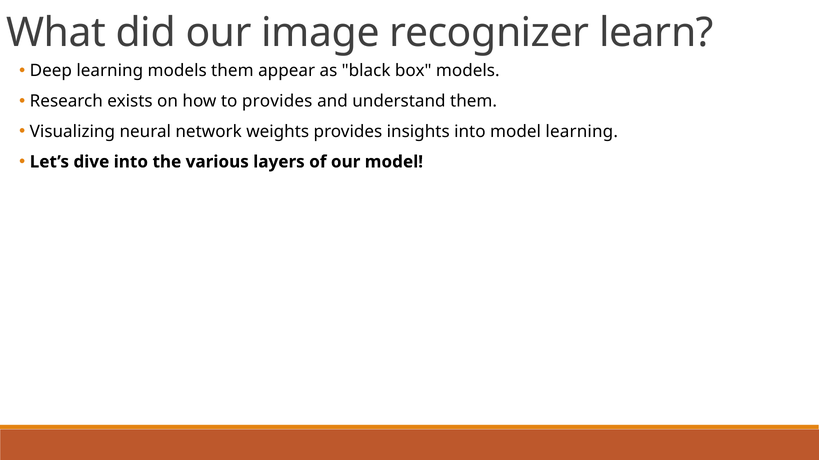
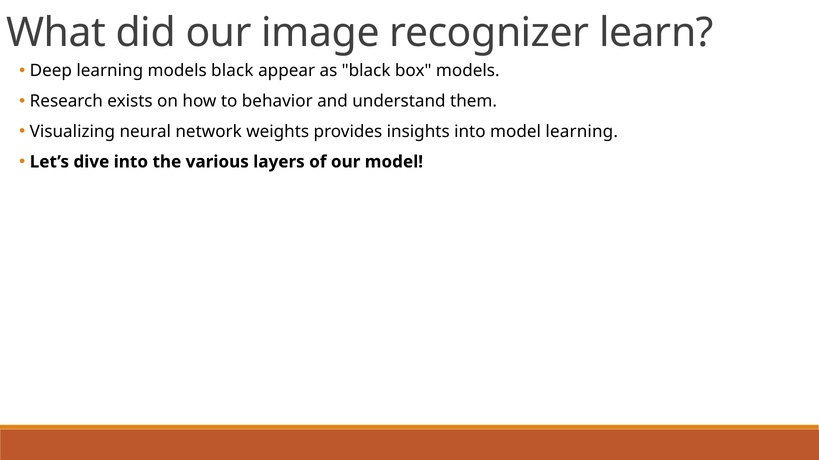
models them: them -> black
to provides: provides -> behavior
